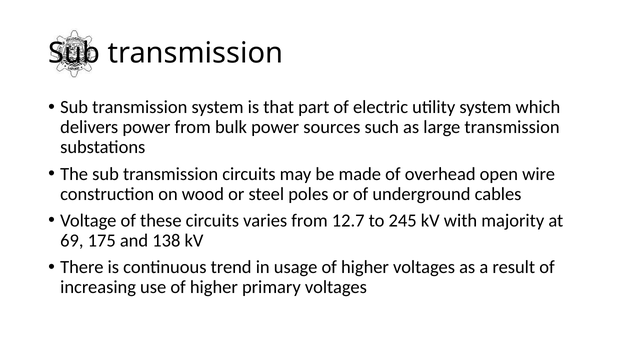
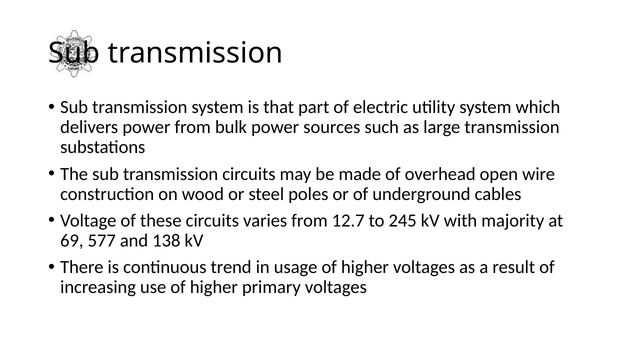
175: 175 -> 577
